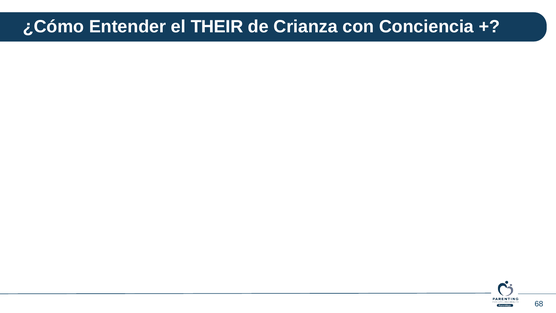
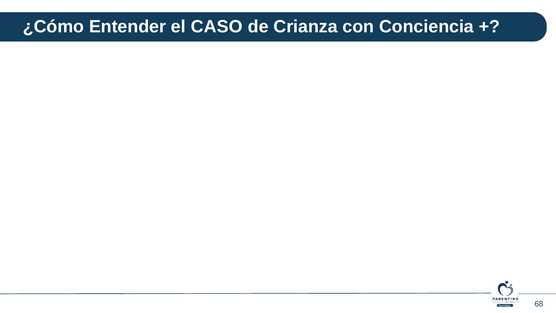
THEIR: THEIR -> CASO
